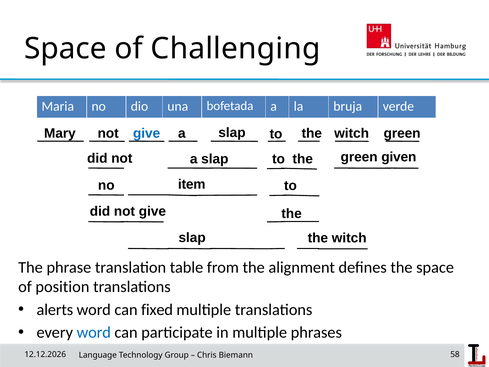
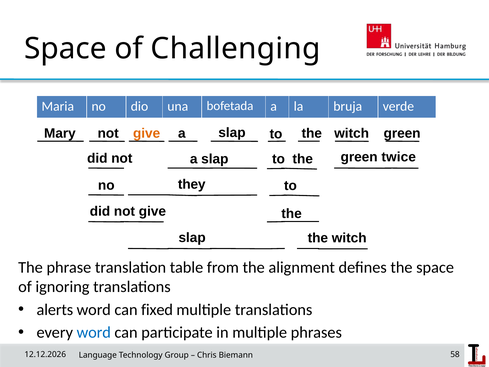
give at (147, 133) colour: blue -> orange
given: given -> twice
item: item -> they
position: position -> ignoring
